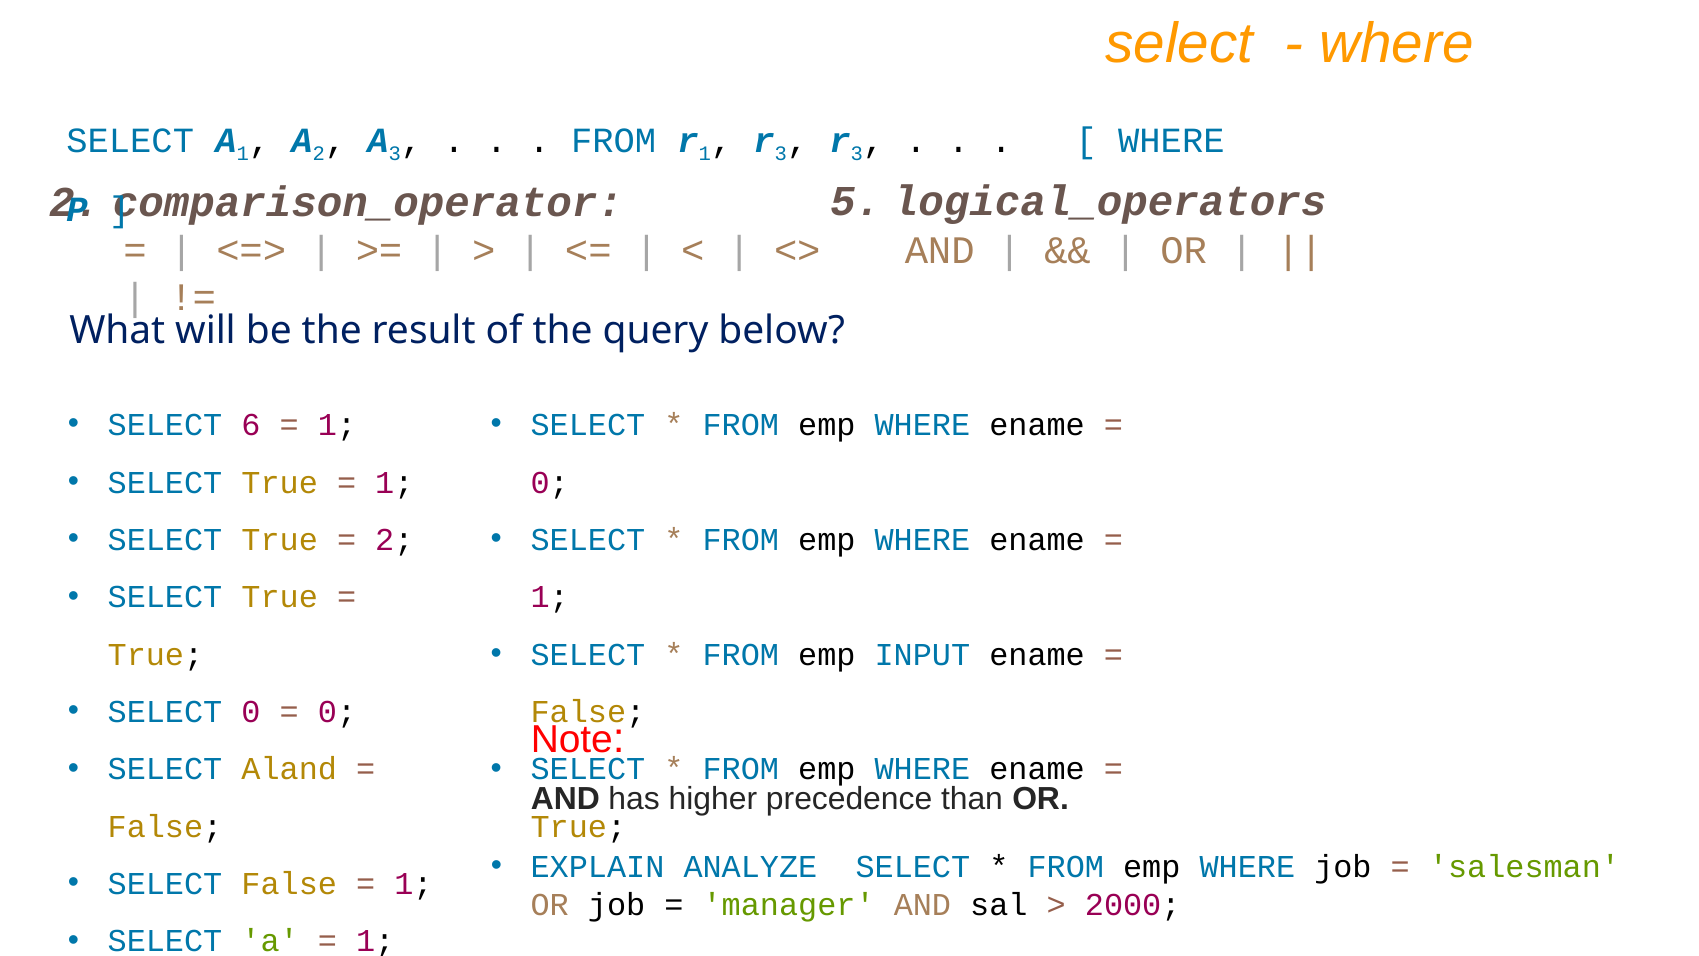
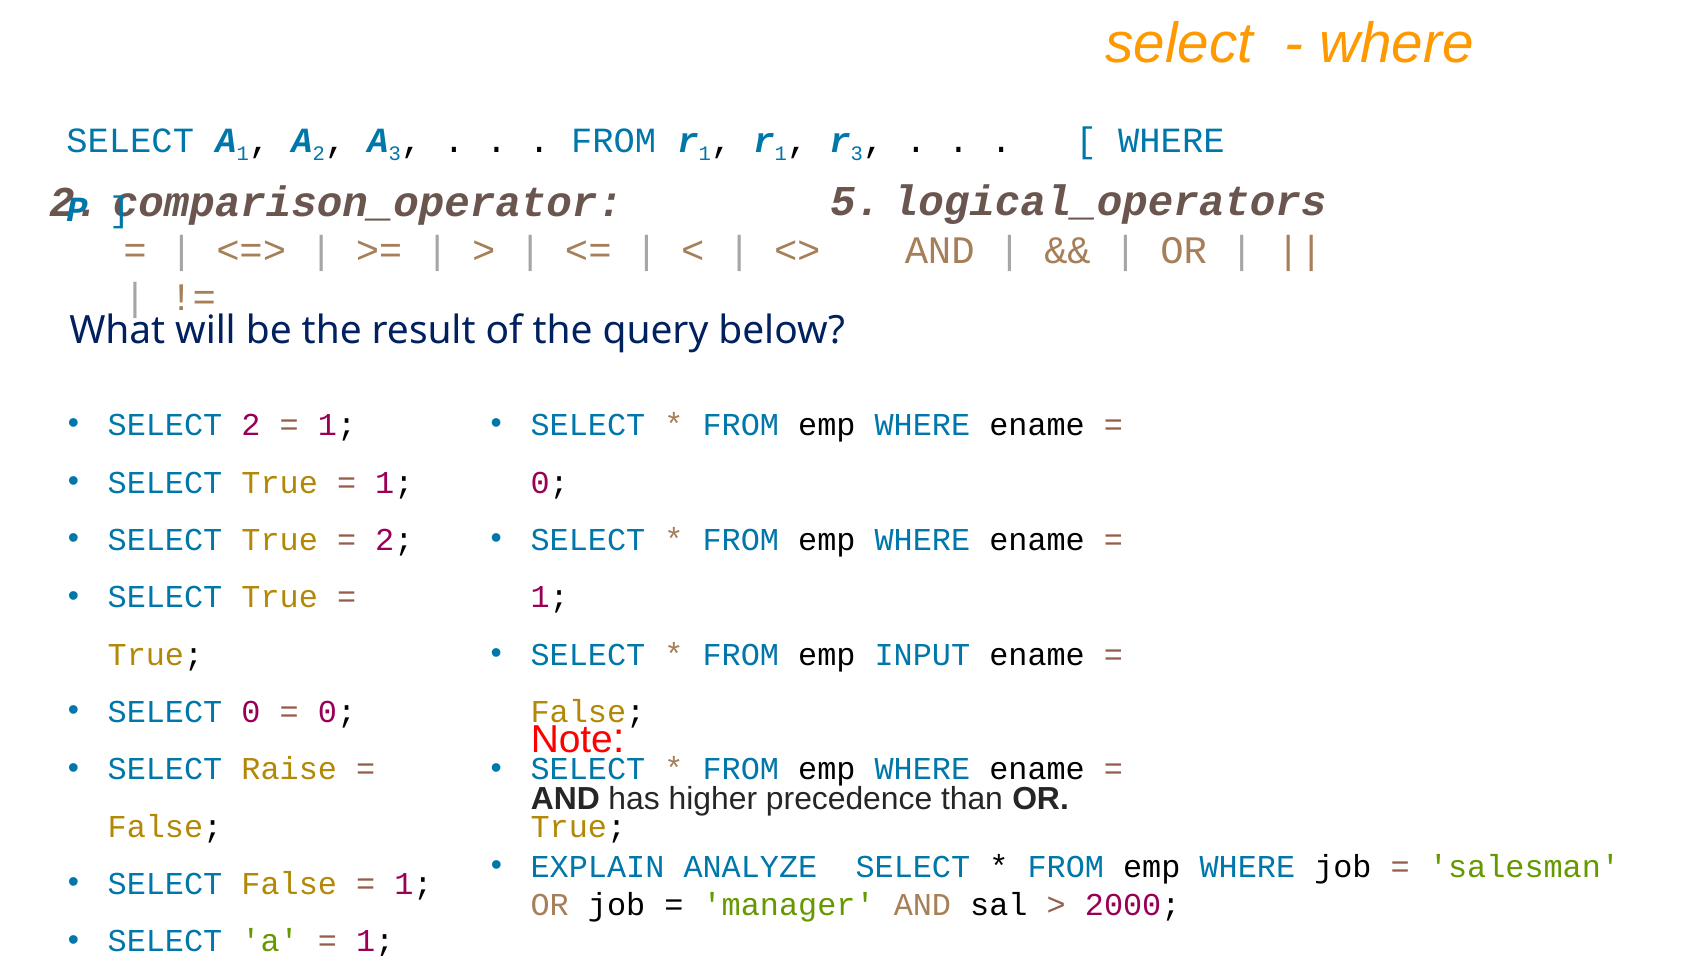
3 at (781, 154): 3 -> 1
SELECT 6: 6 -> 2
Aland: Aland -> Raise
